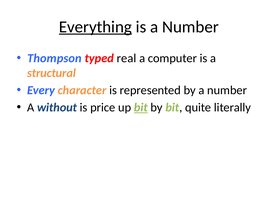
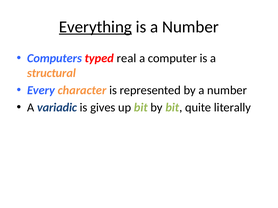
Thompson: Thompson -> Computers
without: without -> variadic
price: price -> gives
bit at (141, 108) underline: present -> none
